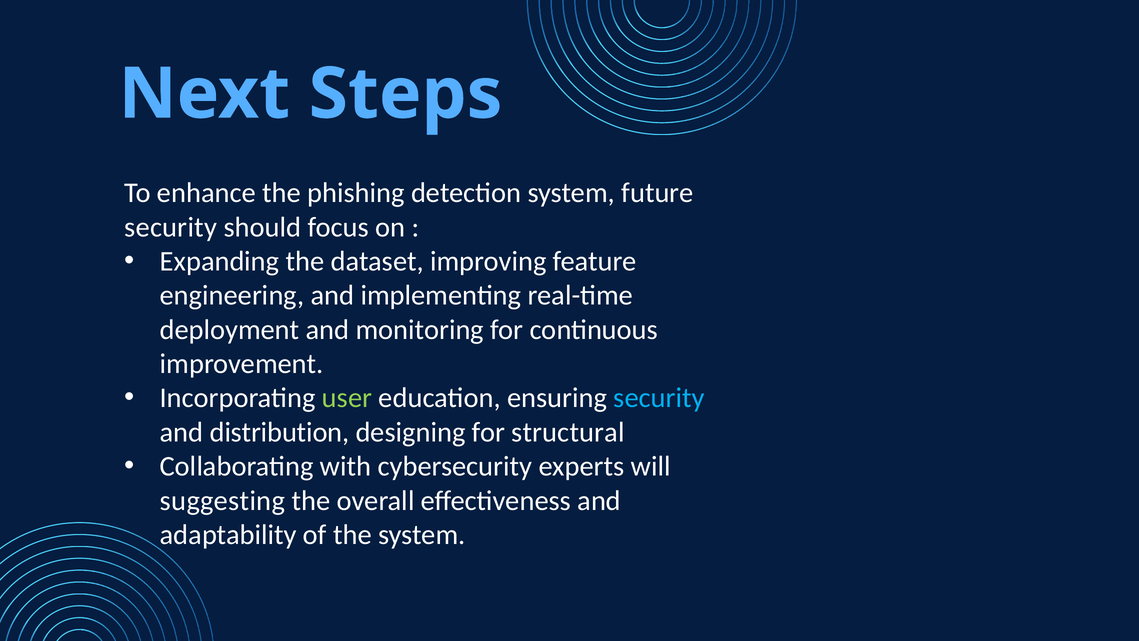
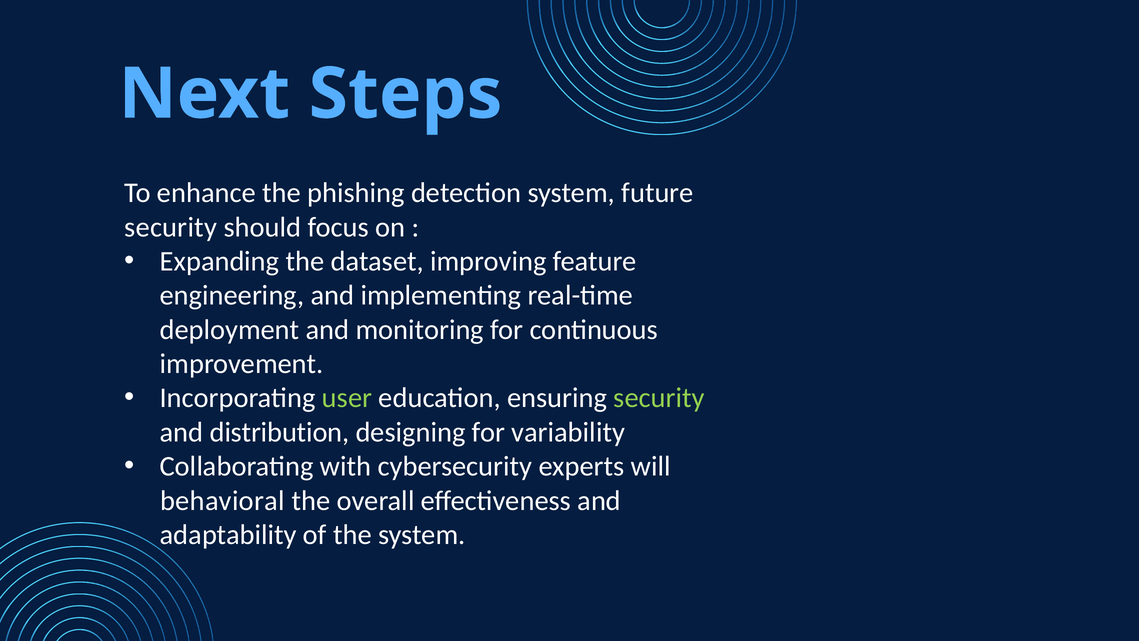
security at (659, 398) colour: light blue -> light green
structural: structural -> variability
suggesting: suggesting -> behavioral
